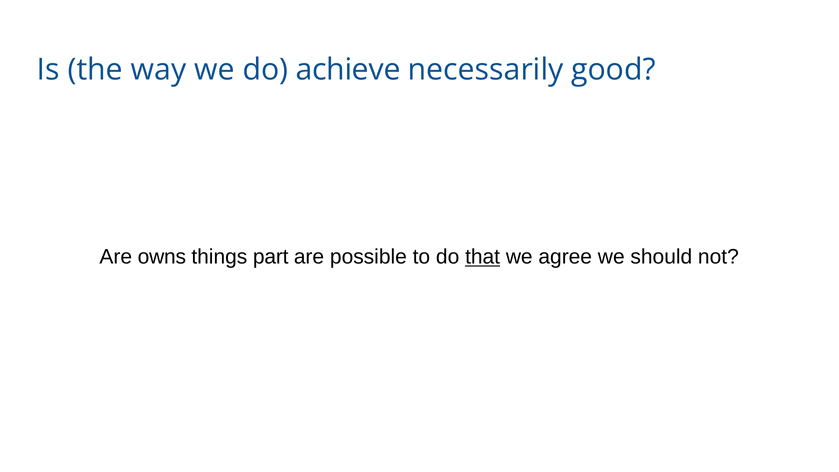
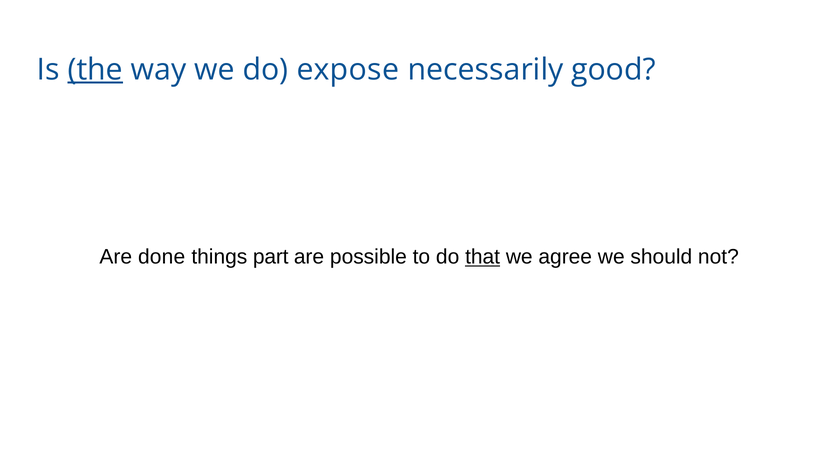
the underline: none -> present
achieve: achieve -> expose
owns: owns -> done
